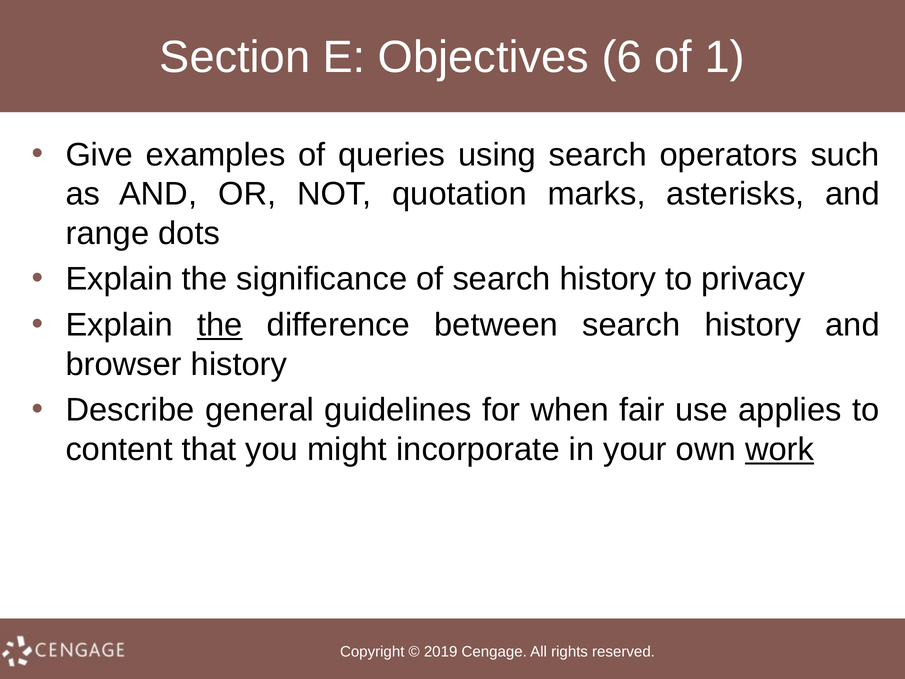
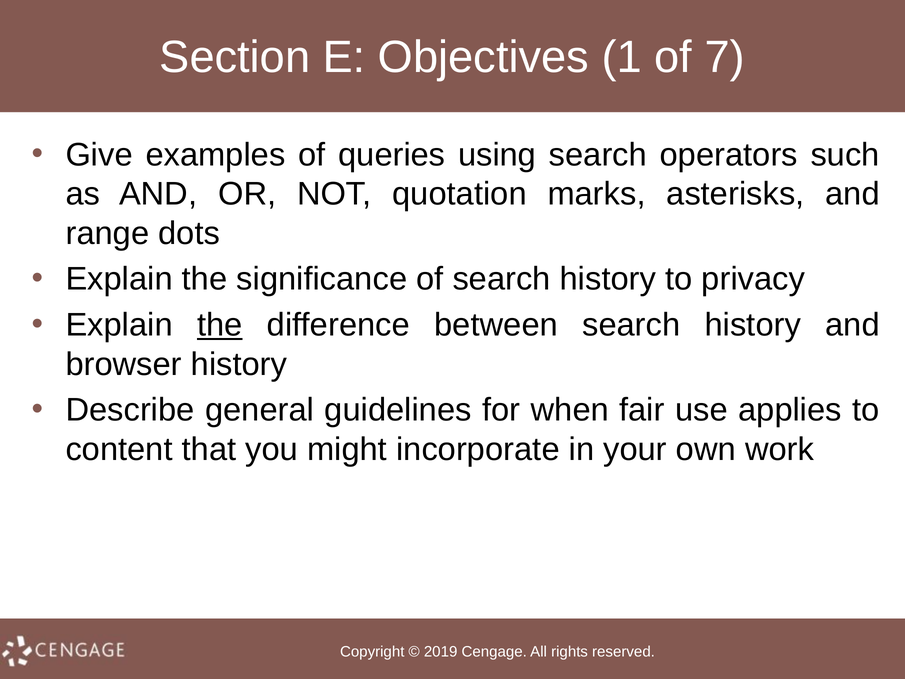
6: 6 -> 1
1: 1 -> 7
work underline: present -> none
